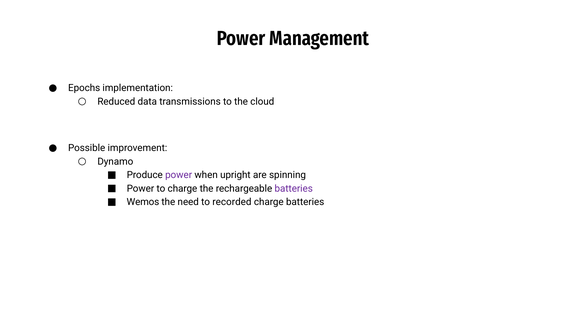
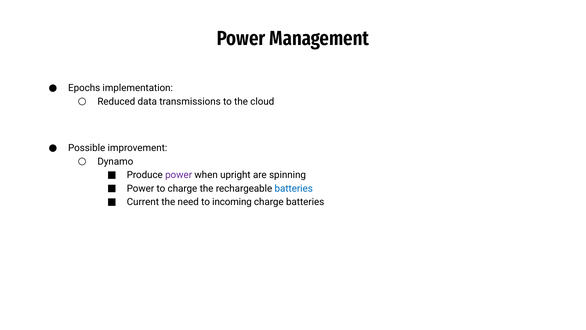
batteries at (294, 188) colour: purple -> blue
Wemos: Wemos -> Current
recorded: recorded -> incoming
